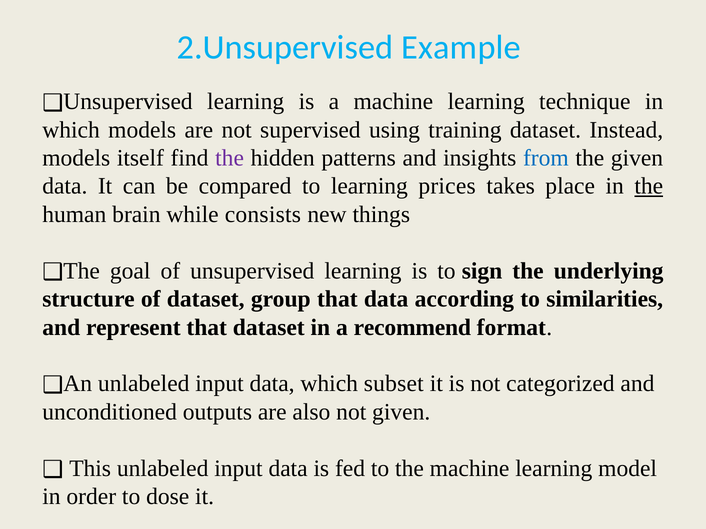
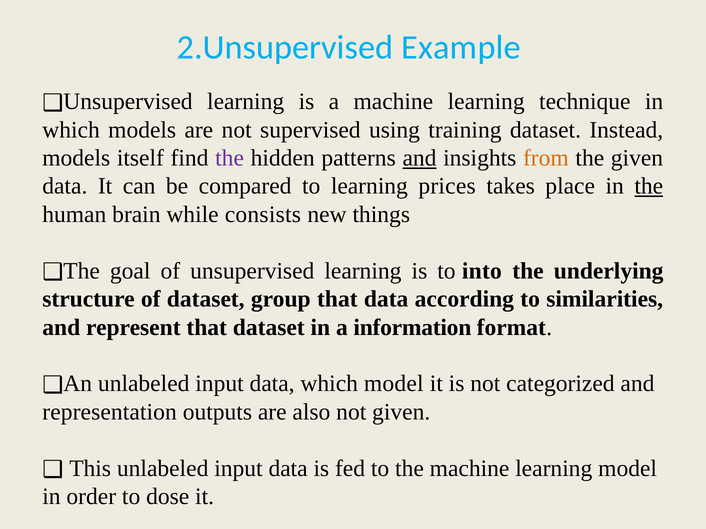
and at (419, 158) underline: none -> present
from colour: blue -> orange
sign: sign -> into
recommend: recommend -> information
which subset: subset -> model
unconditioned: unconditioned -> representation
